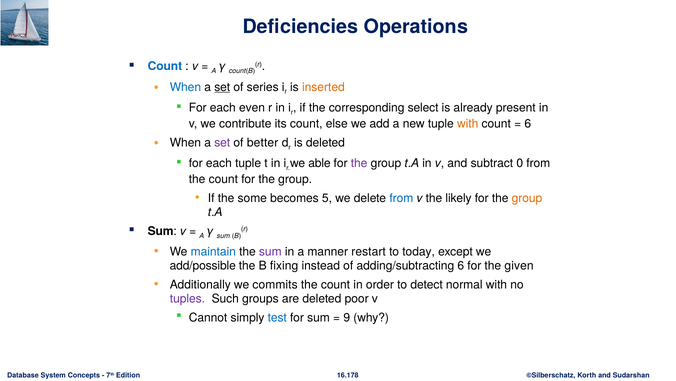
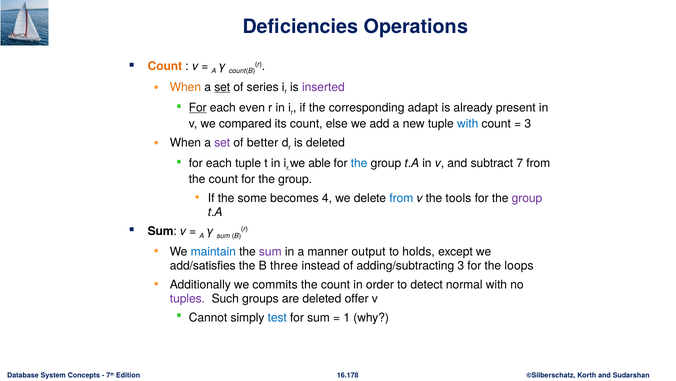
Count at (165, 66) colour: blue -> orange
When at (185, 87) colour: blue -> orange
inserted colour: orange -> purple
For at (198, 107) underline: none -> present
select: select -> adapt
contribute: contribute -> compared
with at (468, 124) colour: orange -> blue
6 at (528, 124): 6 -> 3
the at (359, 163) colour: purple -> blue
0: 0 -> 7
5: 5 -> 4
likely: likely -> tools
group at (527, 198) colour: orange -> purple
restart: restart -> output
today: today -> holds
add/possible: add/possible -> add/satisfies
fixing: fixing -> three
adding/subtracting 6: 6 -> 3
given: given -> loops
poor: poor -> offer
9: 9 -> 1
